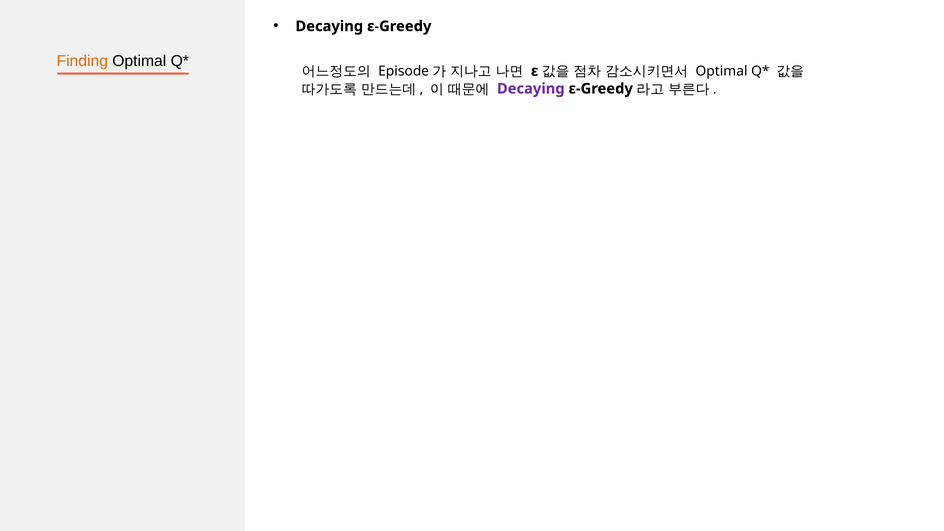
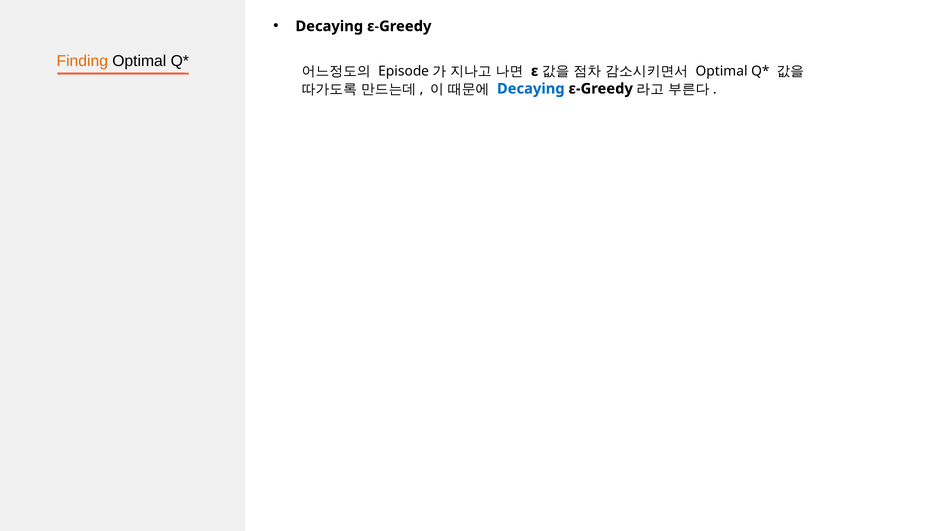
Decaying at (531, 89) colour: purple -> blue
